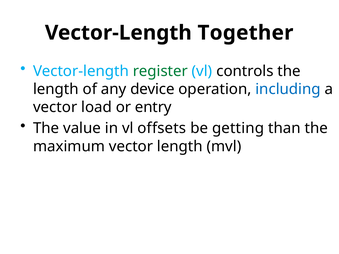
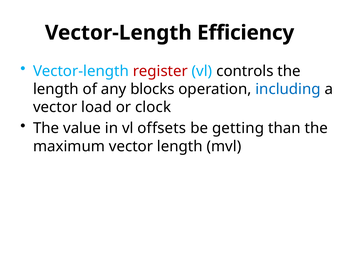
Together: Together -> Efficiency
register colour: green -> red
device: device -> blocks
entry: entry -> clock
